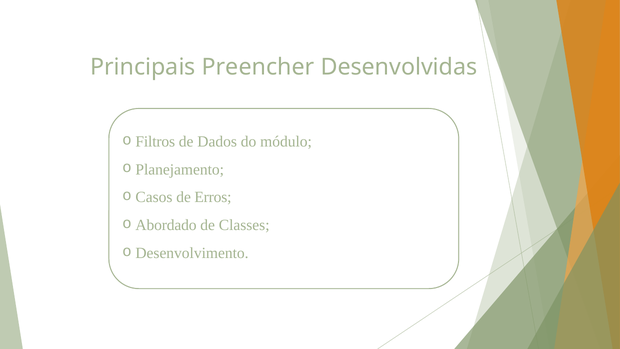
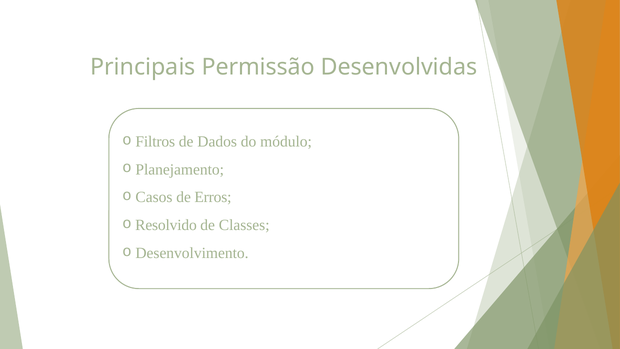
Preencher: Preencher -> Permissão
Abordado: Abordado -> Resolvido
